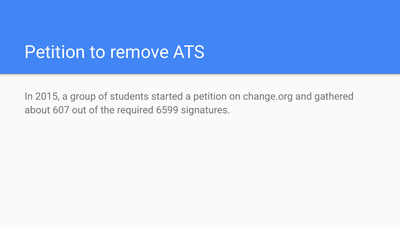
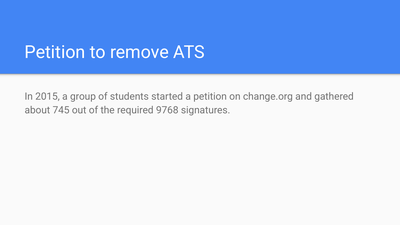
607: 607 -> 745
6599: 6599 -> 9768
